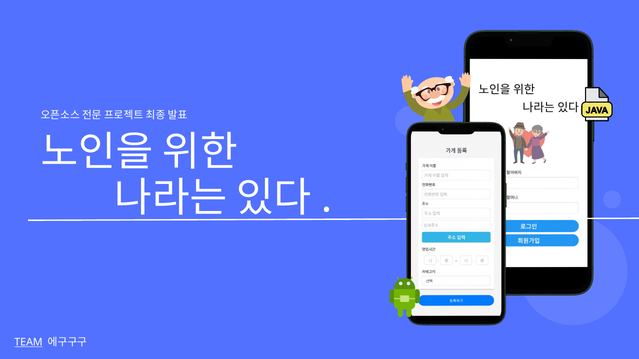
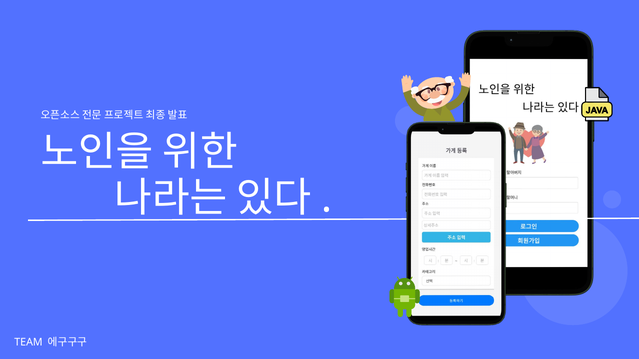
TEAM underline: present -> none
